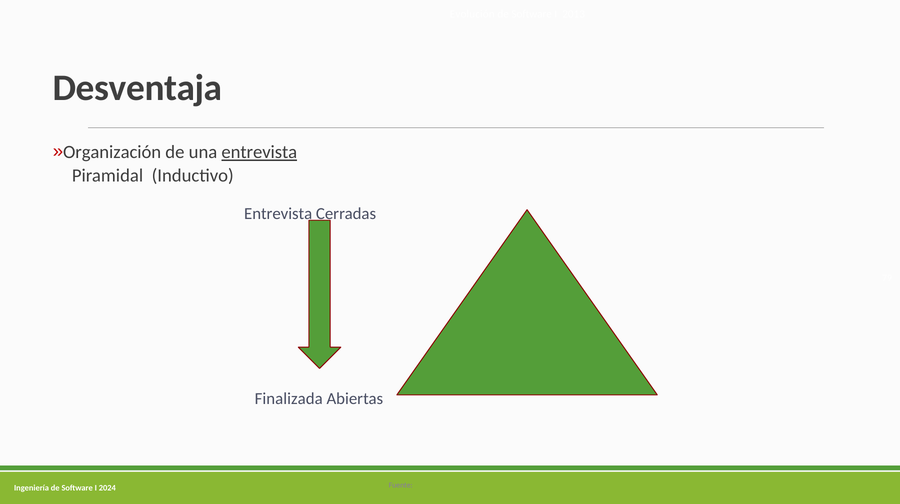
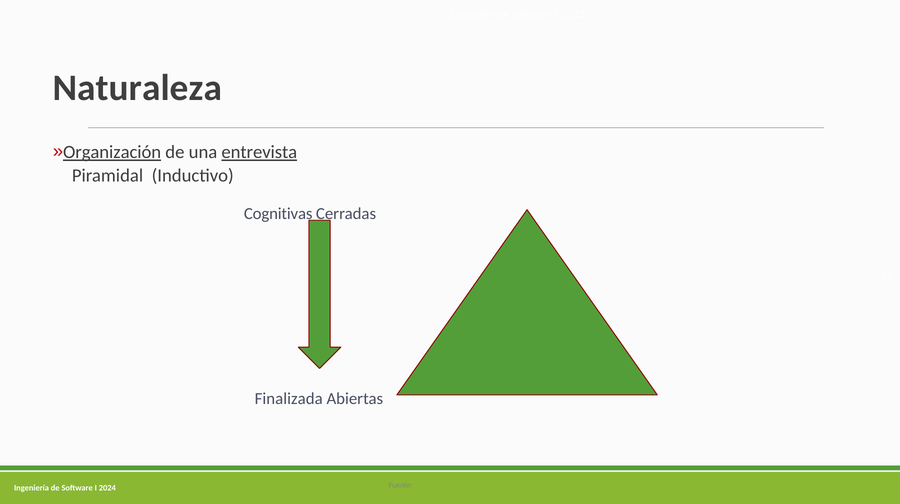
Desventaja: Desventaja -> Naturaleza
Organización underline: none -> present
Entrevista at (278, 214): Entrevista -> Cognitivas
